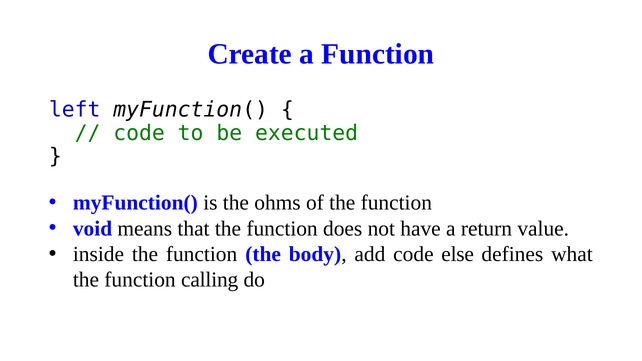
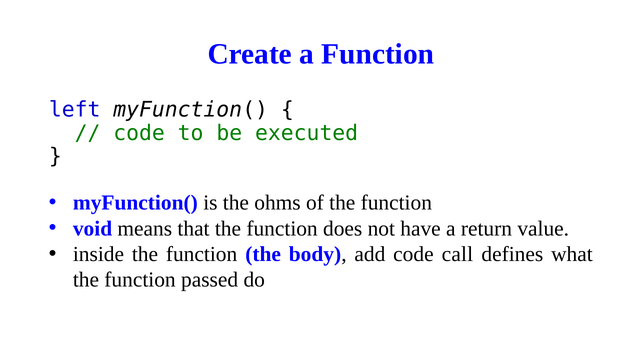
else: else -> call
calling: calling -> passed
